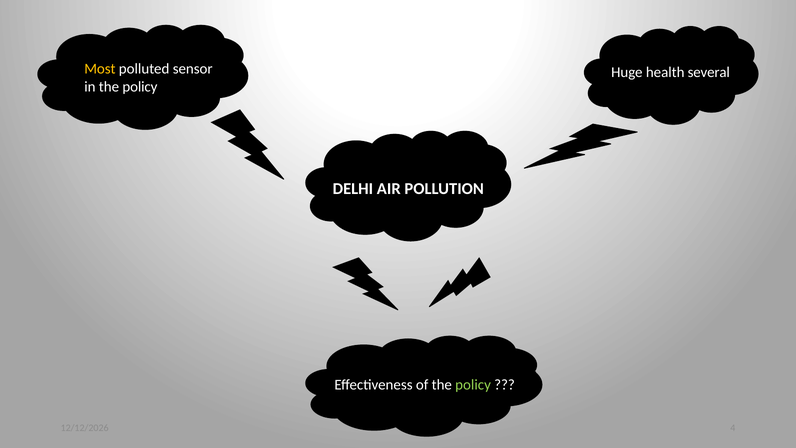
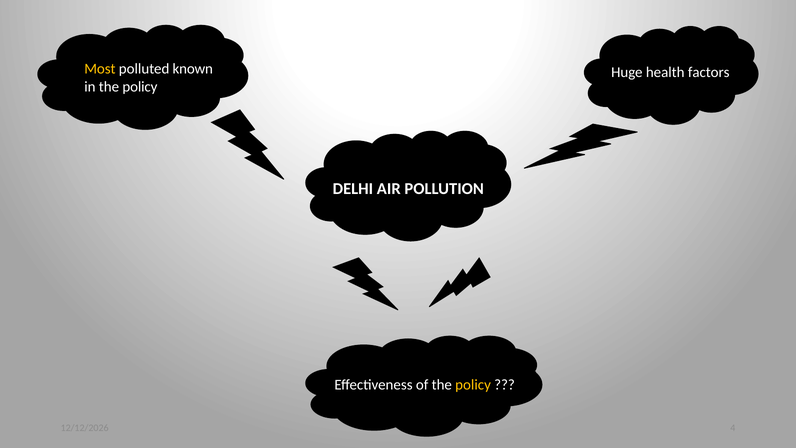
sensor: sensor -> known
several: several -> factors
policy at (473, 385) colour: light green -> yellow
